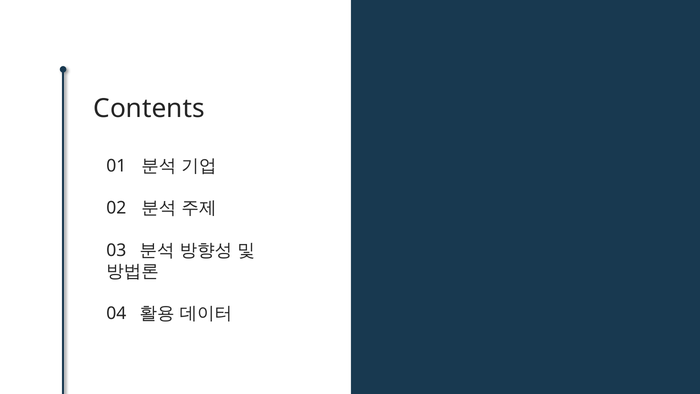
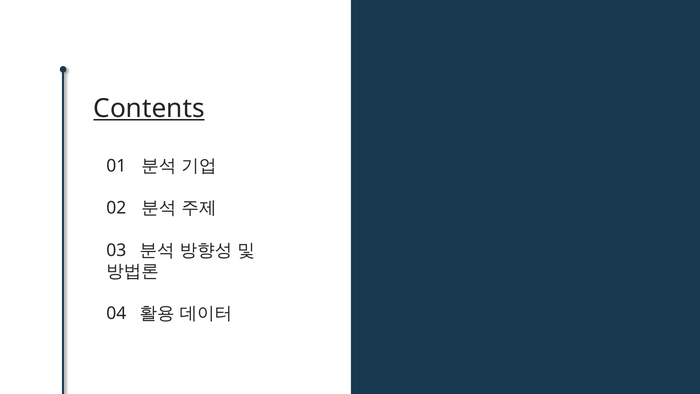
Contents underline: none -> present
